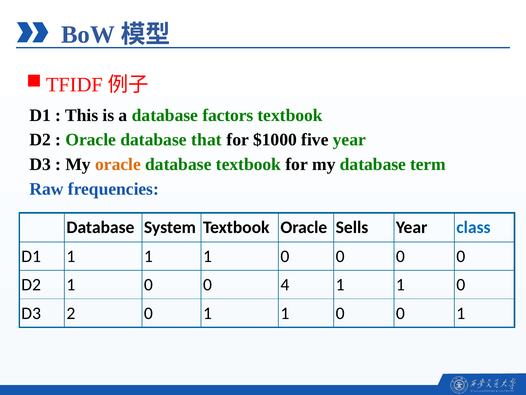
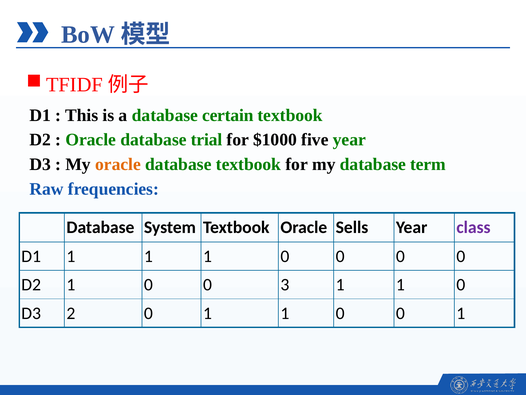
factors: factors -> certain
that: that -> trial
class colour: blue -> purple
4: 4 -> 3
